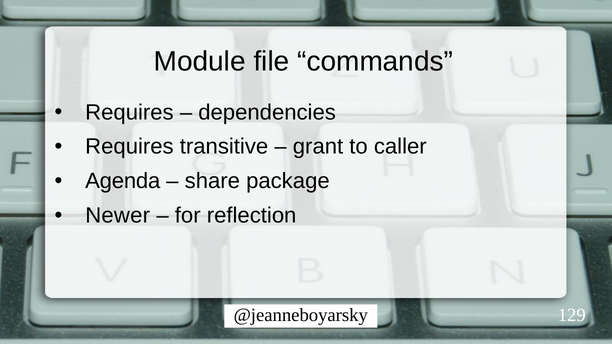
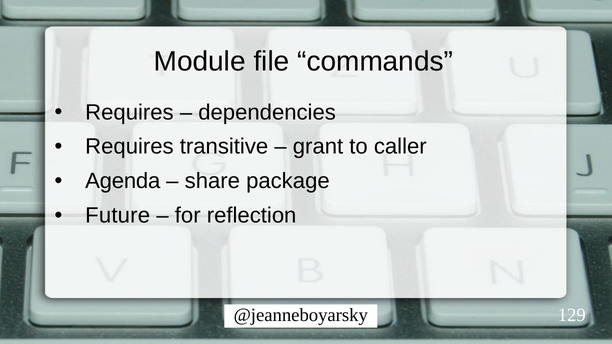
Newer: Newer -> Future
